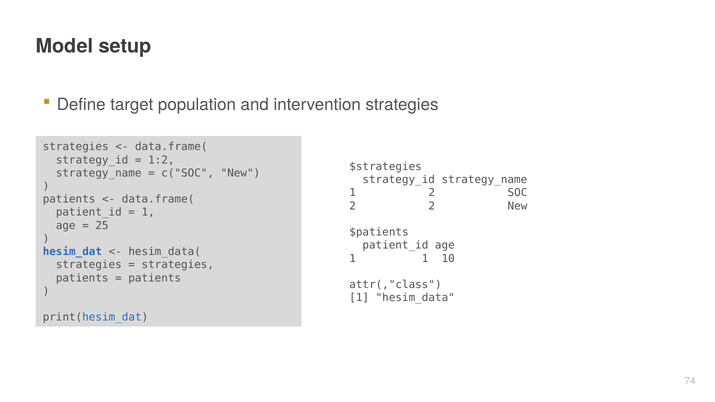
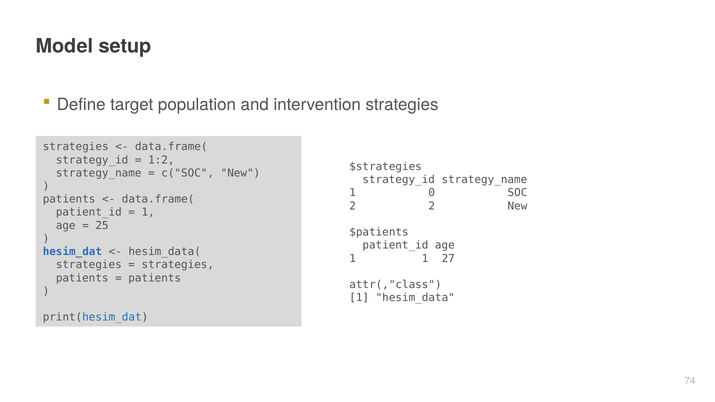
1 2: 2 -> 0
10: 10 -> 27
